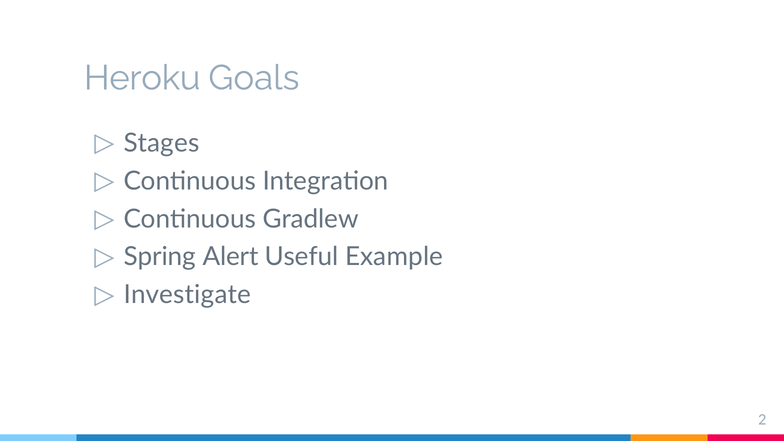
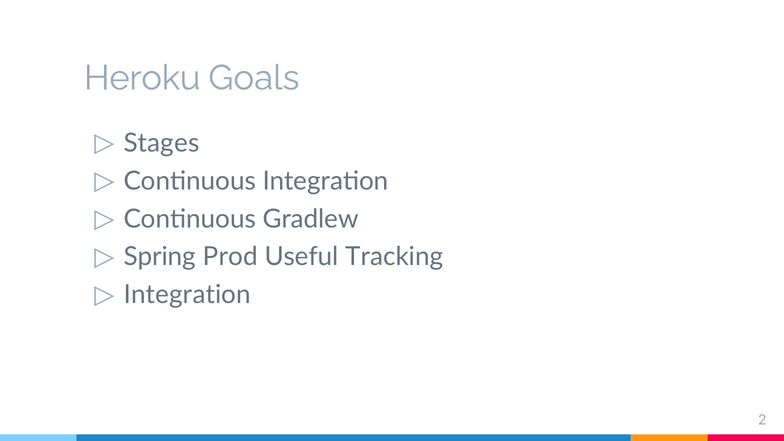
Alert: Alert -> Prod
Example: Example -> Tracking
Investigate at (187, 295): Investigate -> Integration
